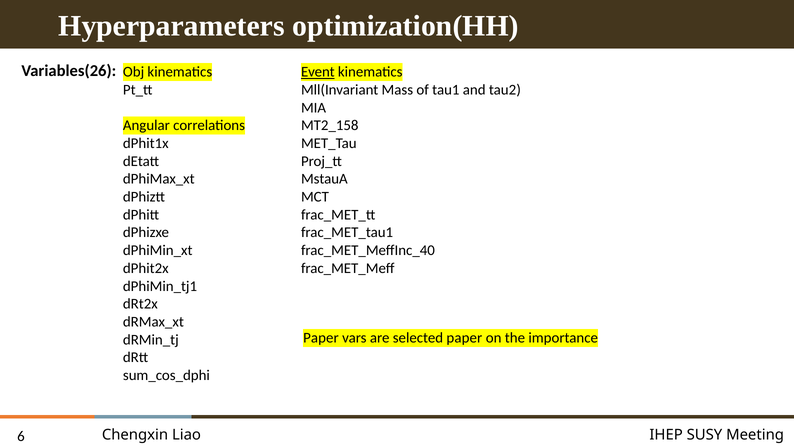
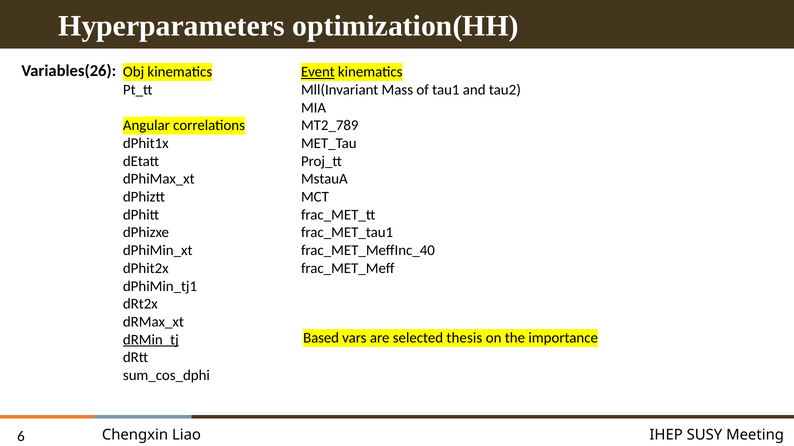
MT2_158: MT2_158 -> MT2_789
Paper at (321, 338): Paper -> Based
selected paper: paper -> thesis
dRMin_tj underline: none -> present
